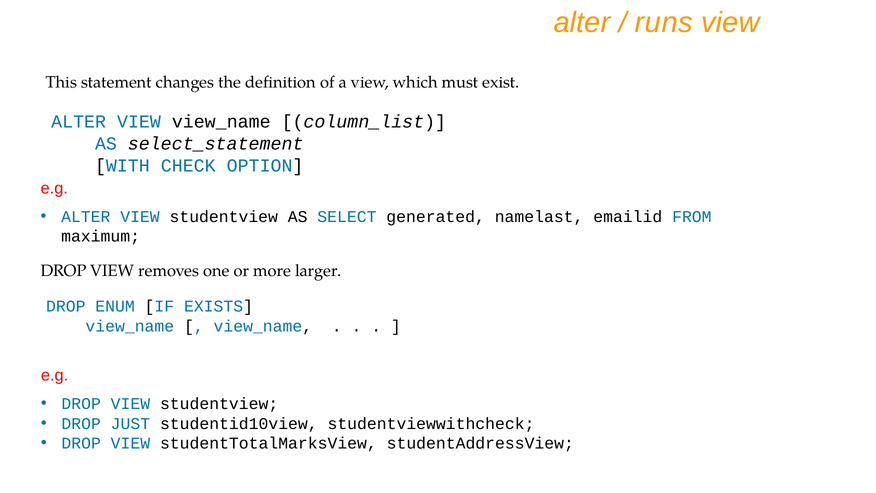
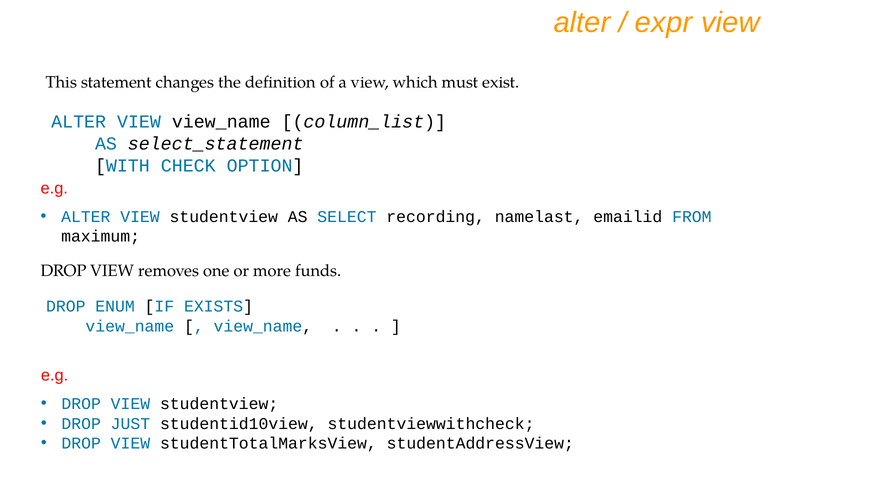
runs: runs -> expr
generated: generated -> recording
larger: larger -> funds
